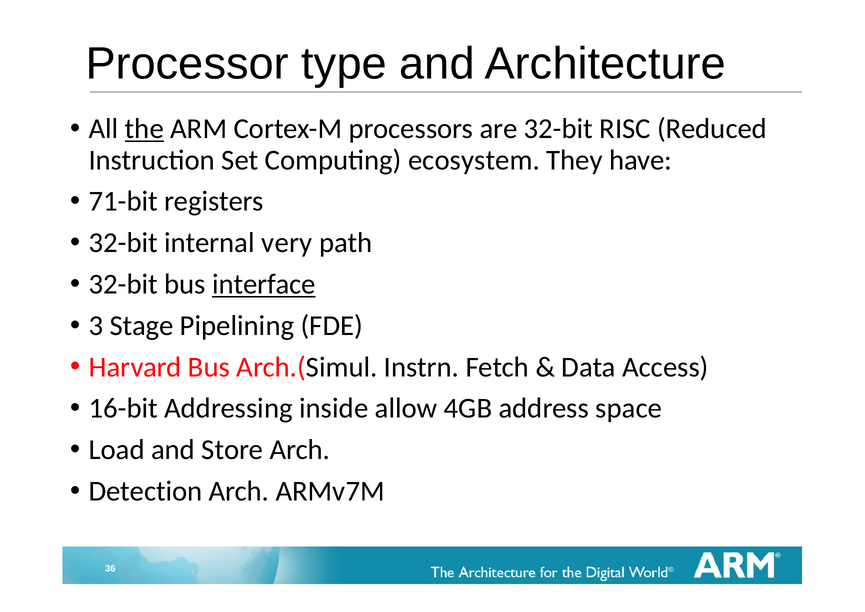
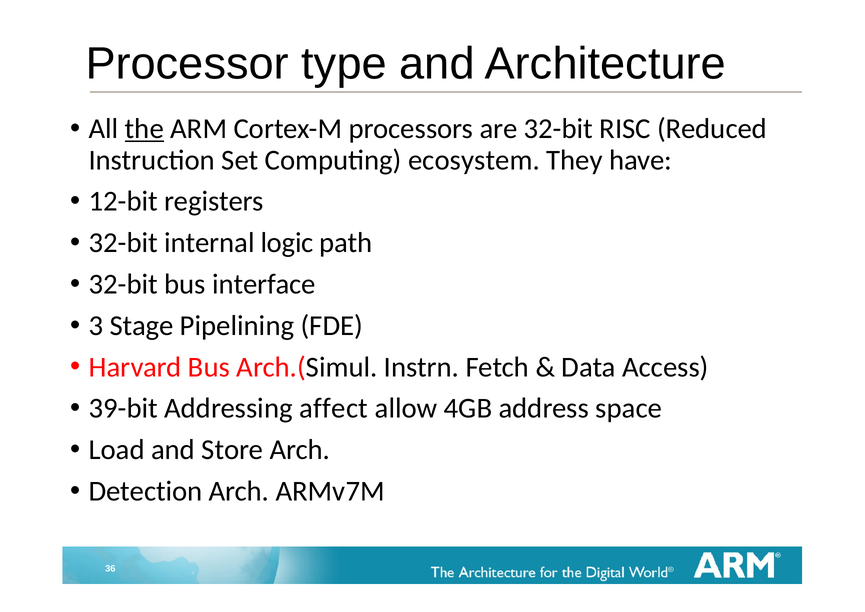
71-bit: 71-bit -> 12-bit
very: very -> logic
interface underline: present -> none
16-bit: 16-bit -> 39-bit
inside: inside -> affect
